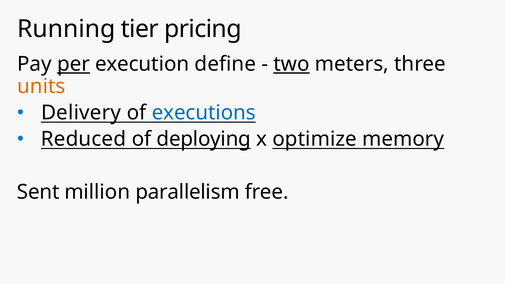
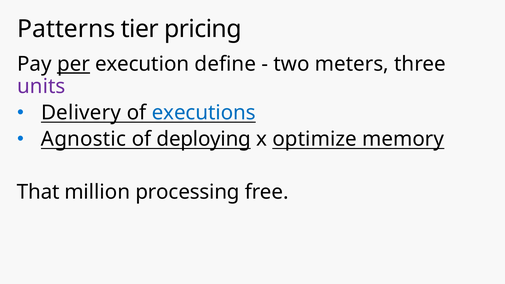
Running: Running -> Patterns
two underline: present -> none
units colour: orange -> purple
Reduced: Reduced -> Agnostic
Sent: Sent -> That
parallelism: parallelism -> processing
